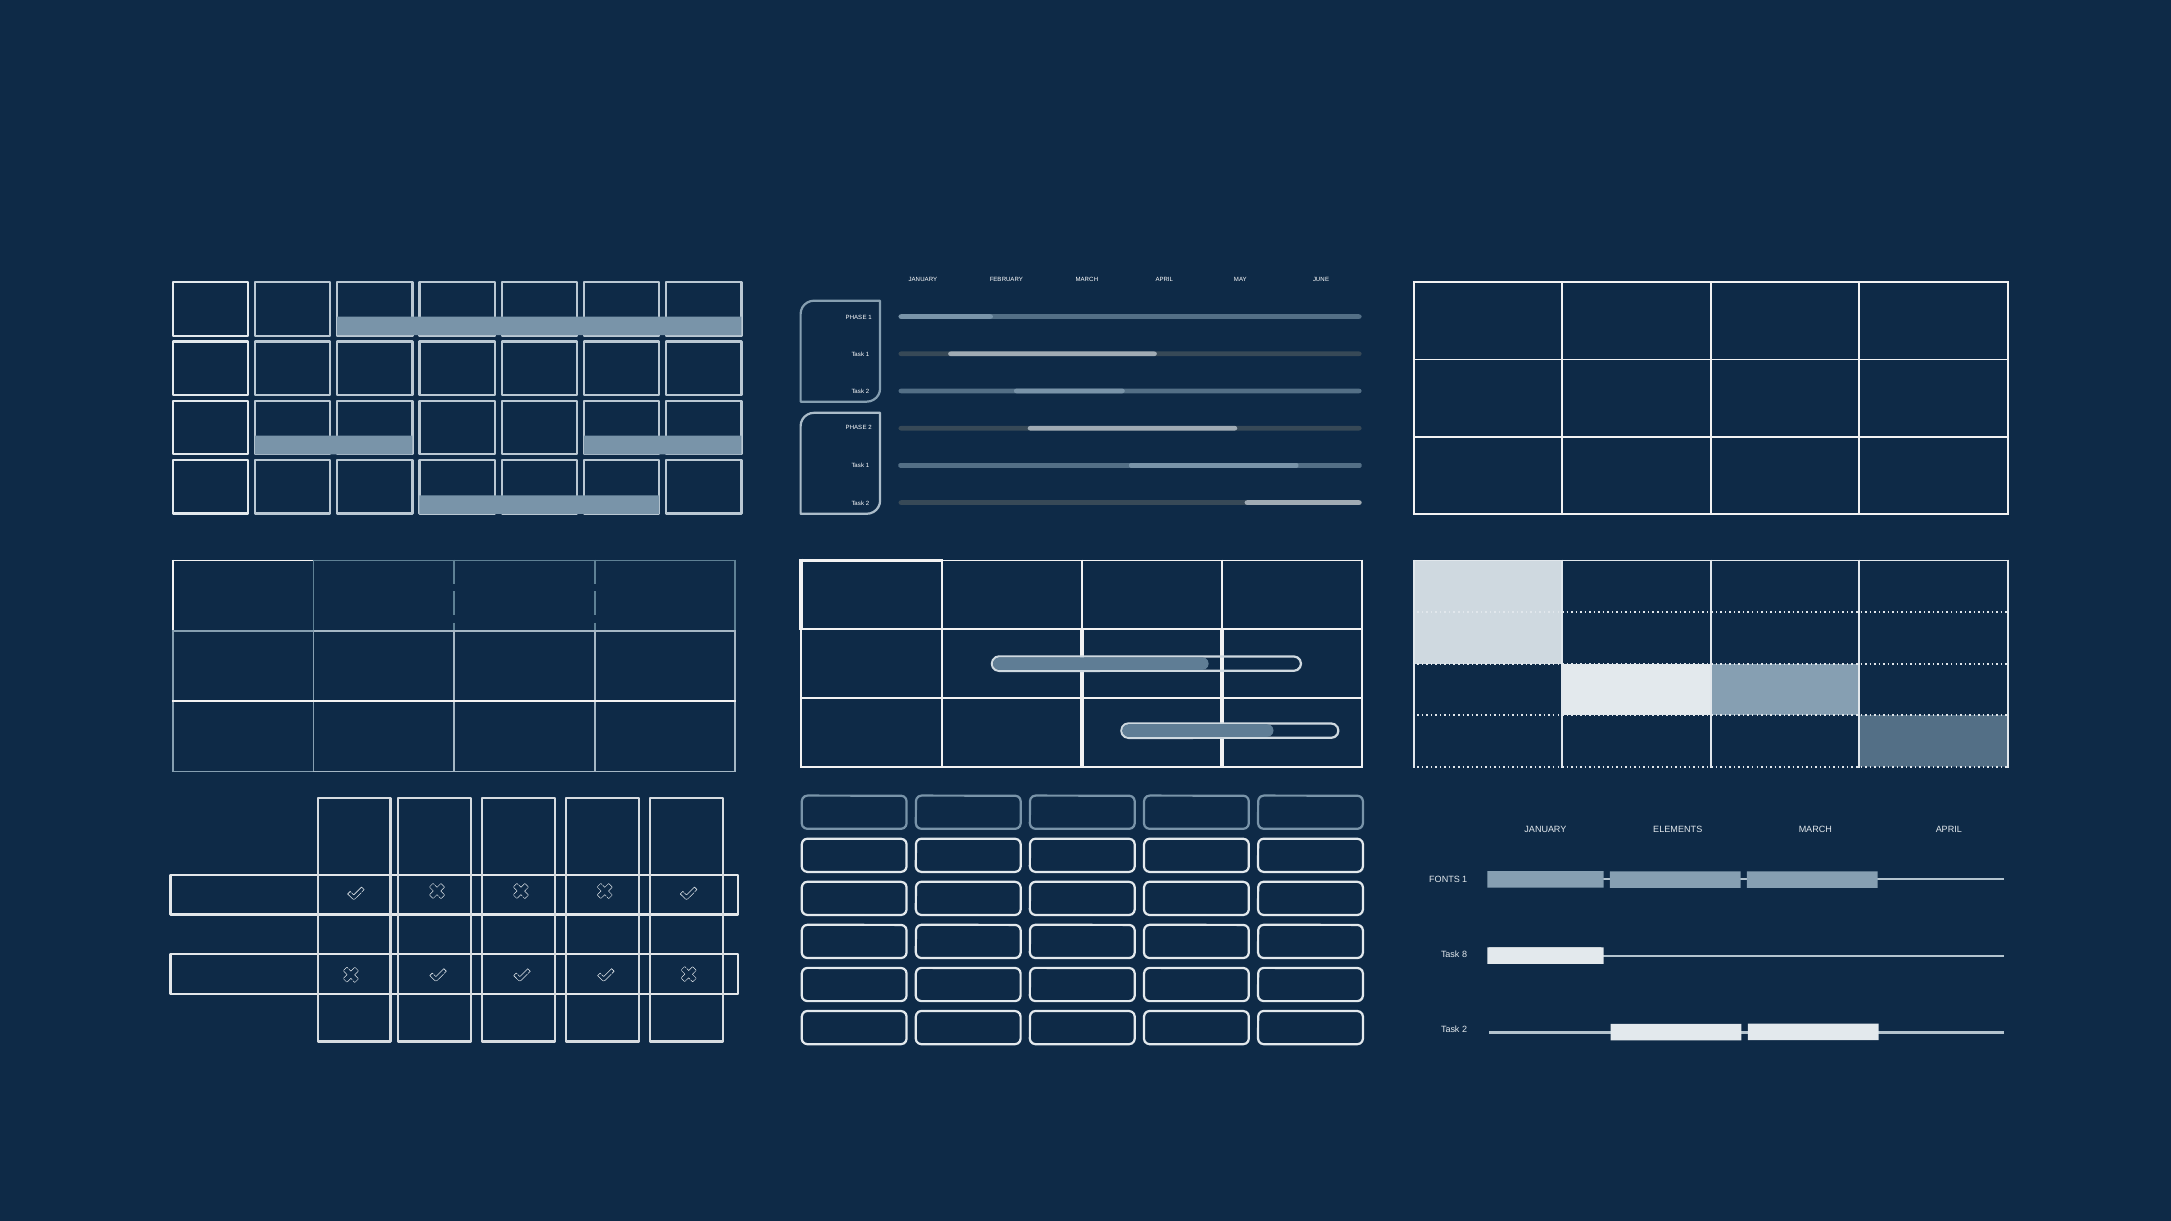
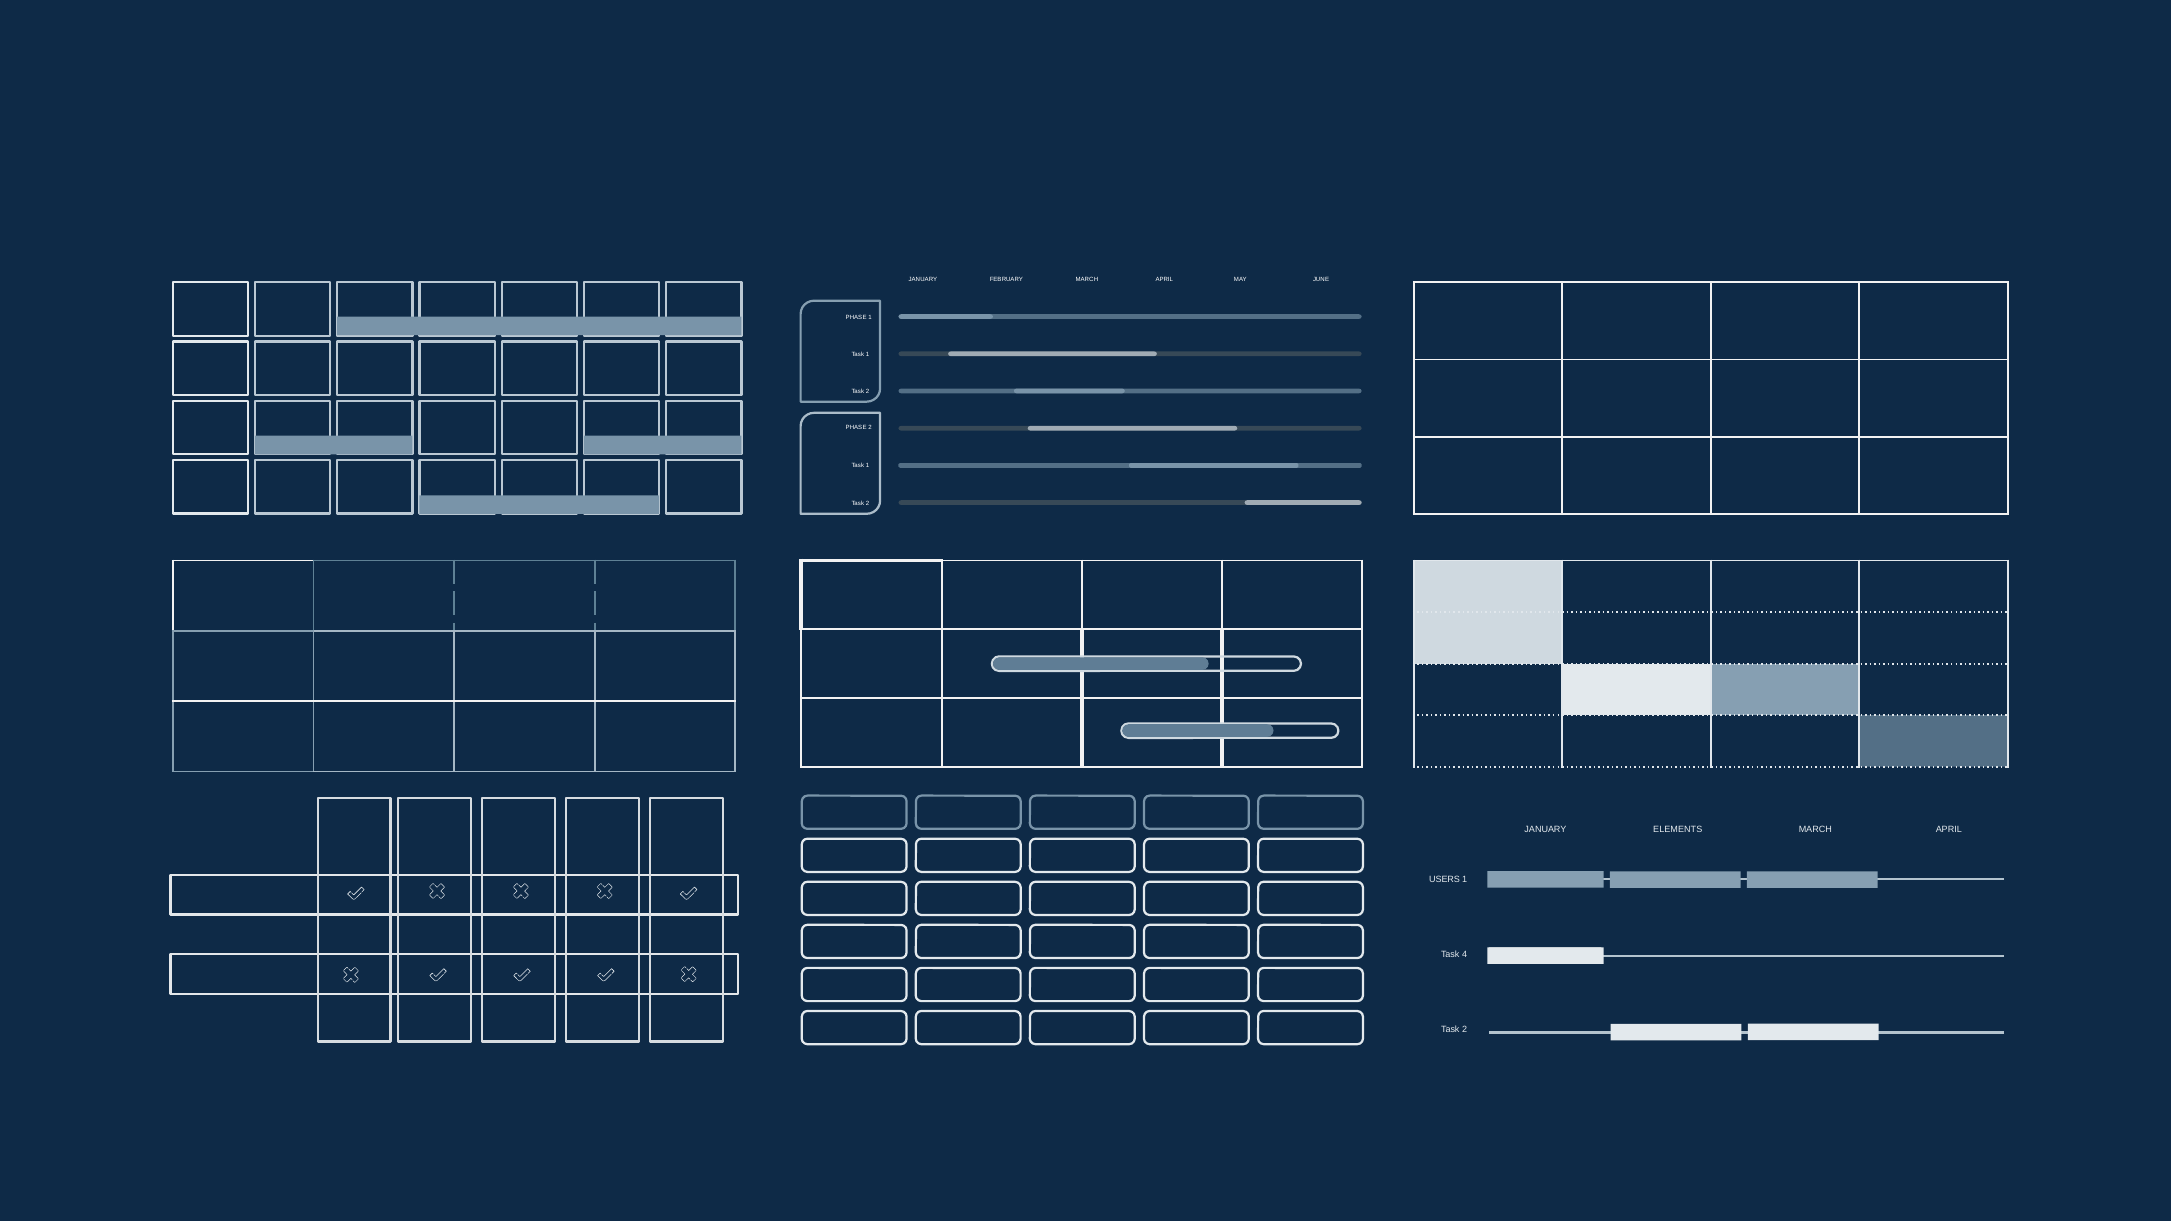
FONTS: FONTS -> USERS
8: 8 -> 4
